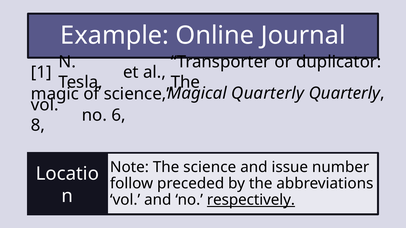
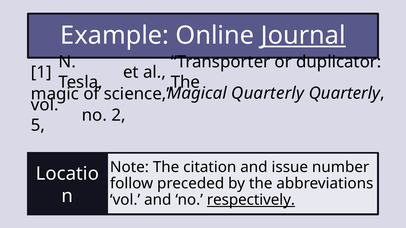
Journal underline: none -> present
6: 6 -> 2
8: 8 -> 5
science: science -> citation
